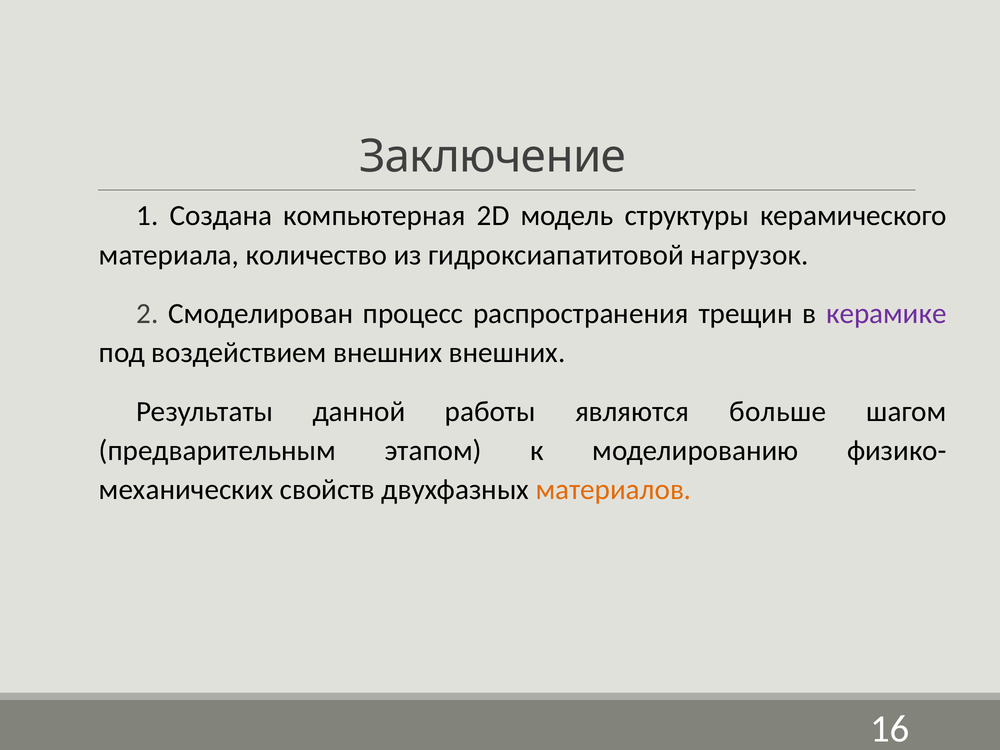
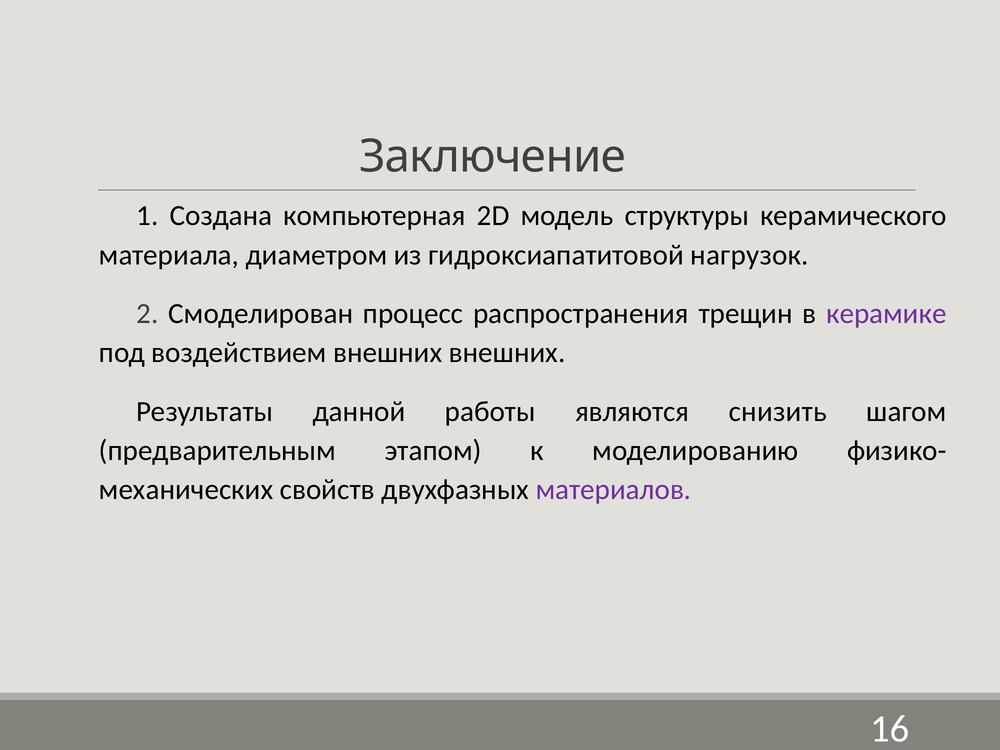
количество: количество -> диаметром
больше: больше -> снизить
материалов colour: orange -> purple
